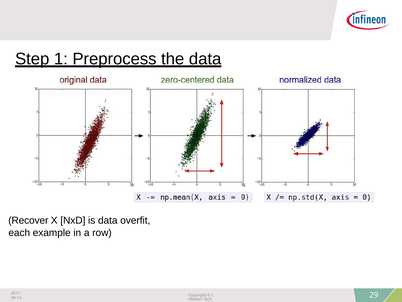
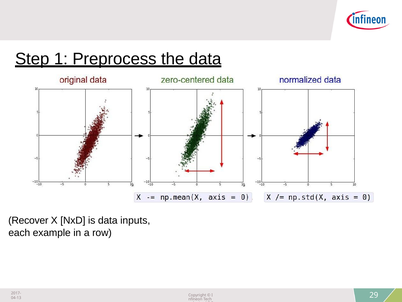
overfit: overfit -> inputs
